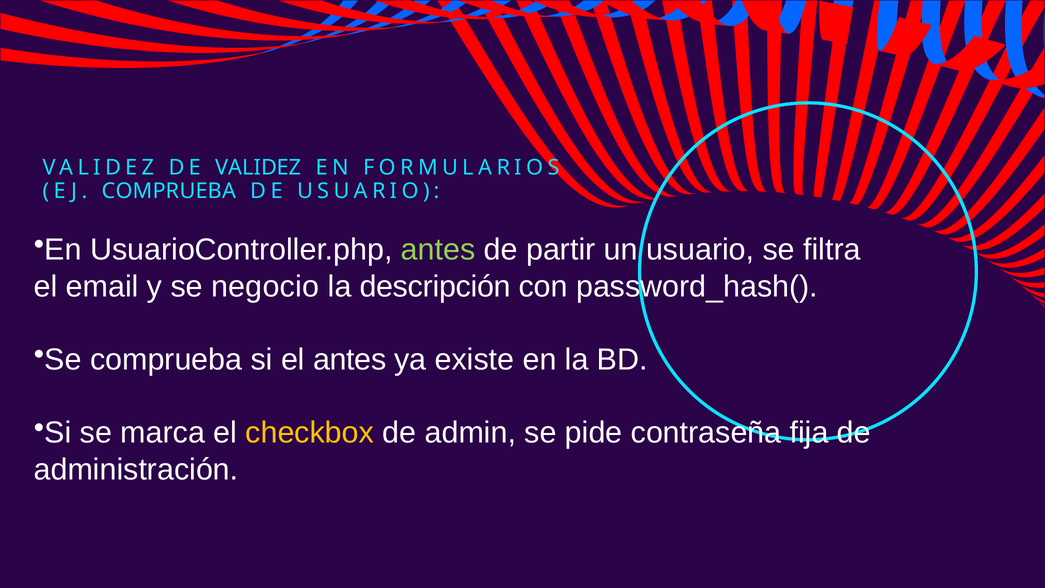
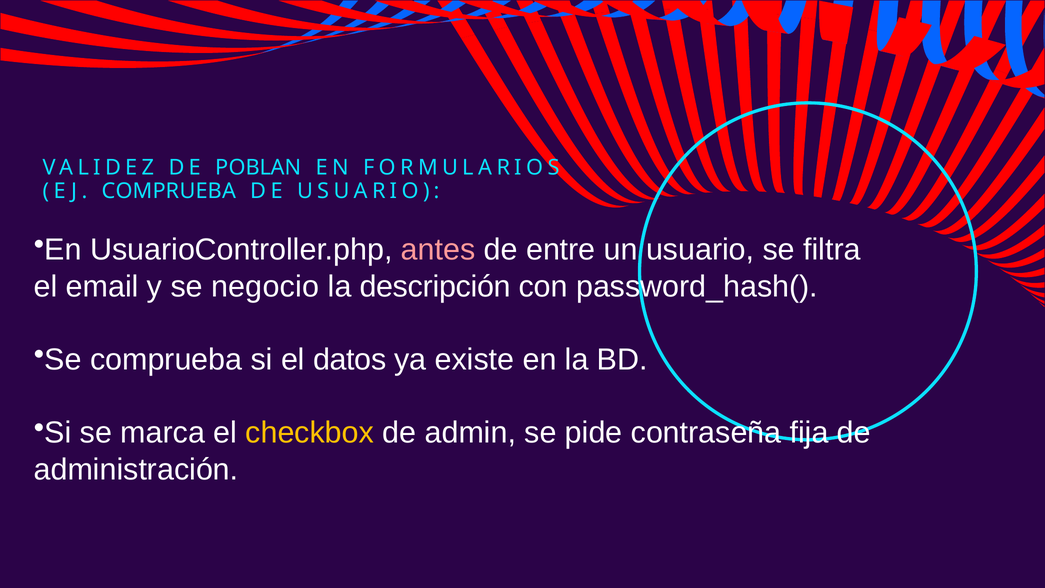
DE VALIDEZ: VALIDEZ -> POBLAN
antes at (438, 250) colour: light green -> pink
partir: partir -> entre
el antes: antes -> datos
